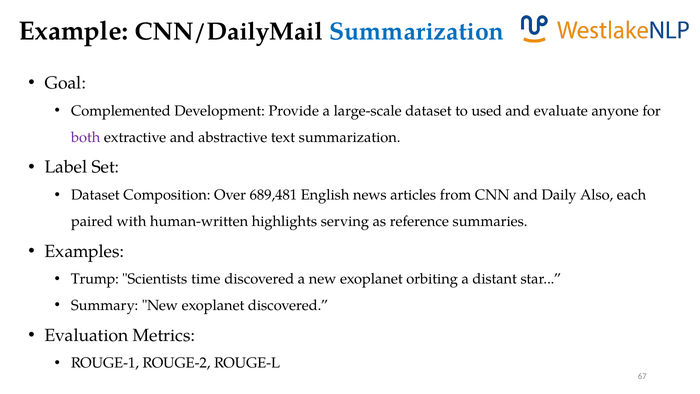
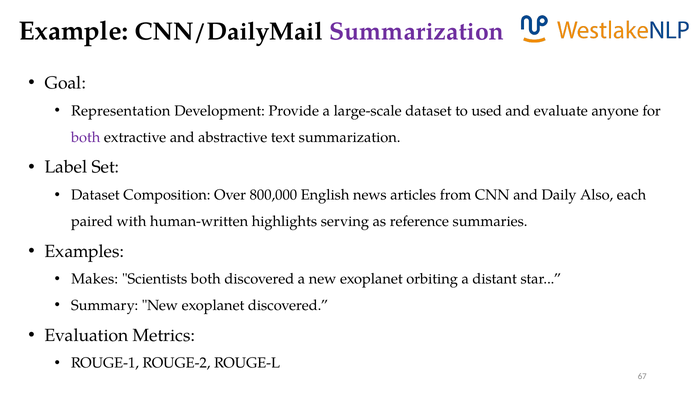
Summarization at (417, 32) colour: blue -> purple
Complemented: Complemented -> Representation
689,481: 689,481 -> 800,000
Trump: Trump -> Makes
Scientists time: time -> both
